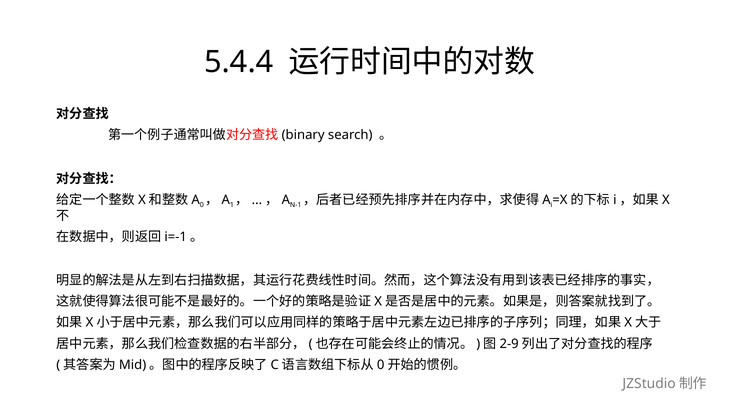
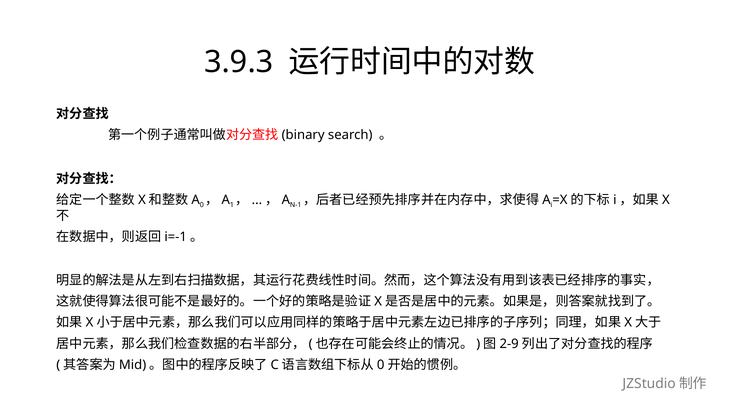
5.4.4: 5.4.4 -> 3.9.3
